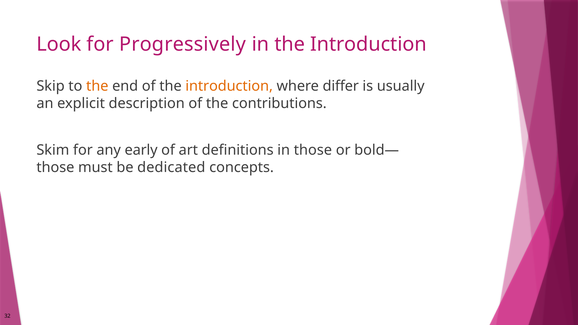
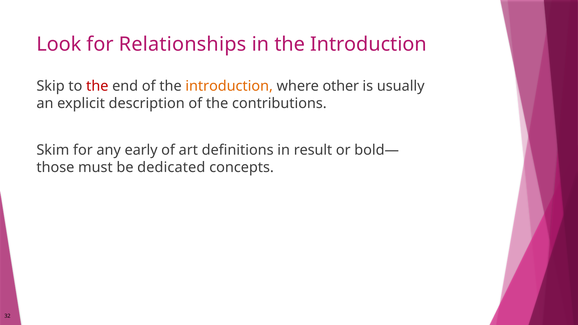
Progressively: Progressively -> Relationships
the at (97, 86) colour: orange -> red
differ: differ -> other
in those: those -> result
